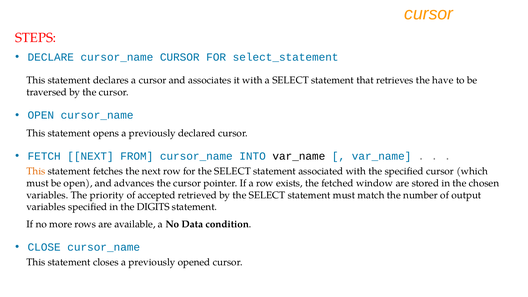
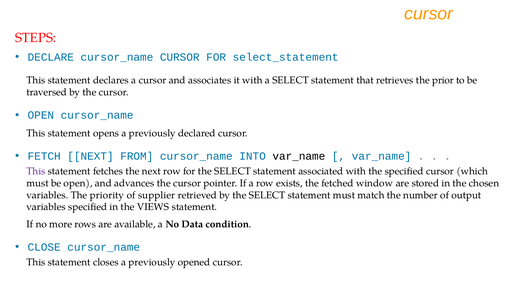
have: have -> prior
This at (36, 171) colour: orange -> purple
accepted: accepted -> supplier
DIGITS: DIGITS -> VIEWS
